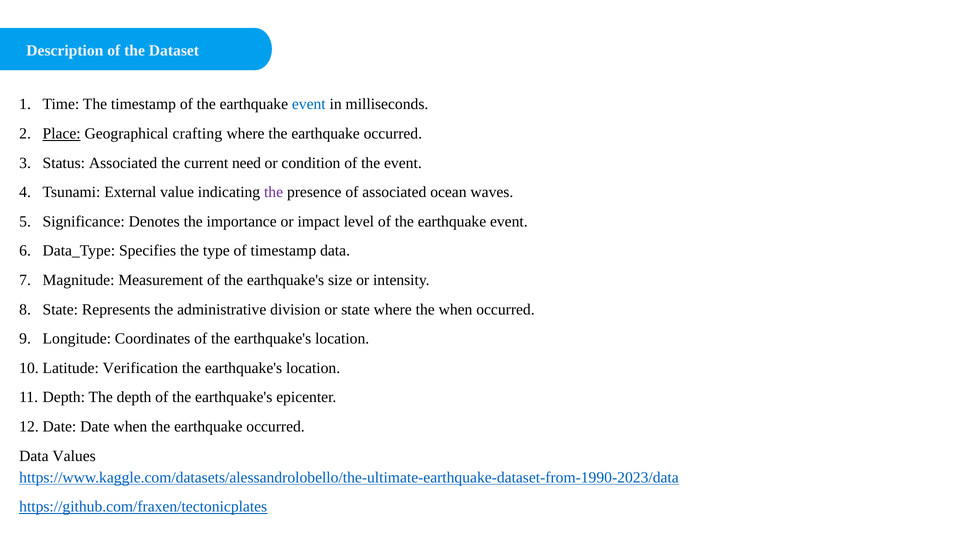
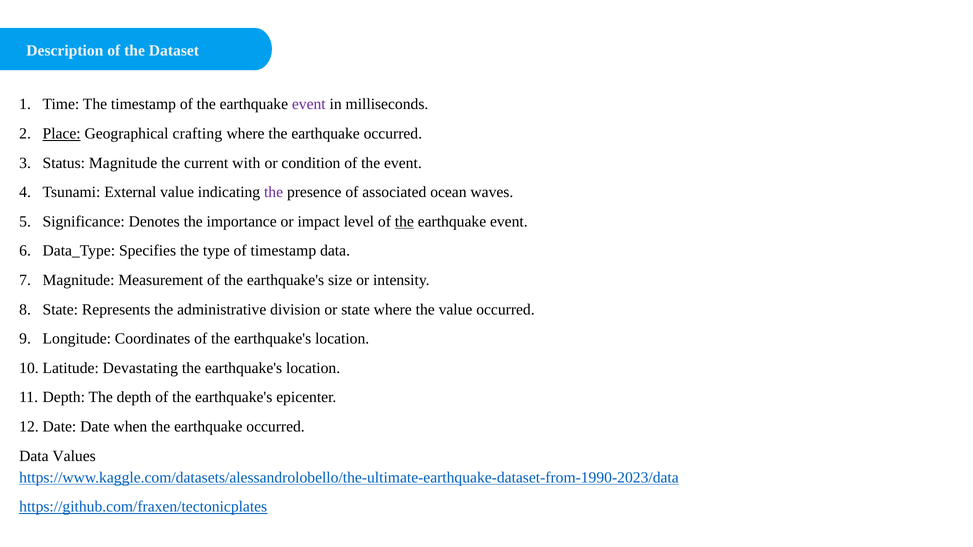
event at (309, 104) colour: blue -> purple
Status Associated: Associated -> Magnitude
need: need -> with
the at (404, 222) underline: none -> present
the when: when -> value
Verification: Verification -> Devastating
